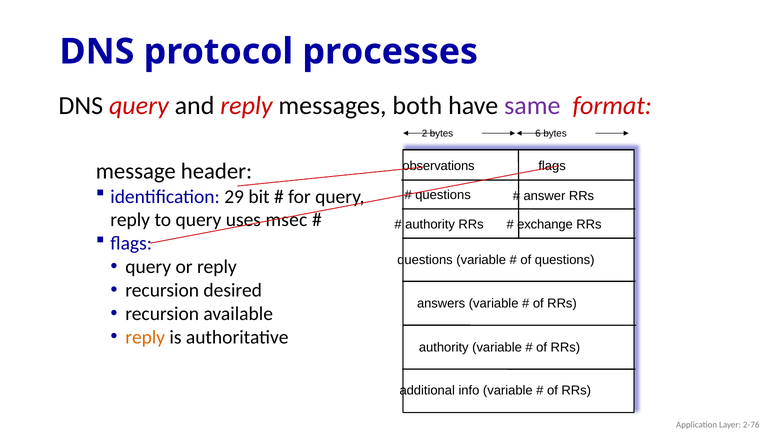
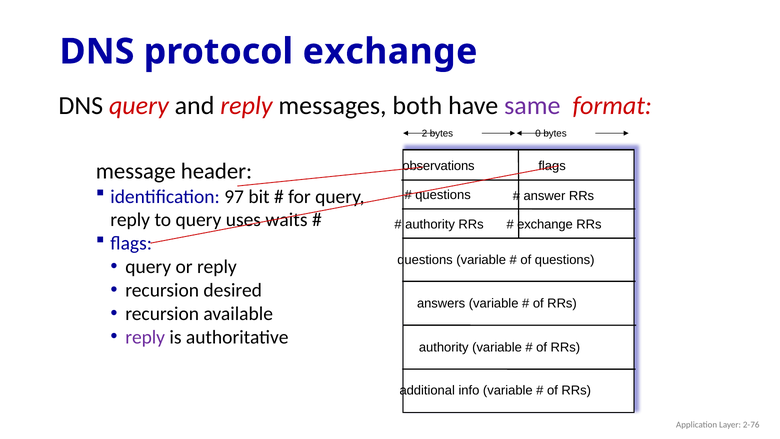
protocol processes: processes -> exchange
6: 6 -> 0
29: 29 -> 97
msec: msec -> waits
reply at (145, 337) colour: orange -> purple
